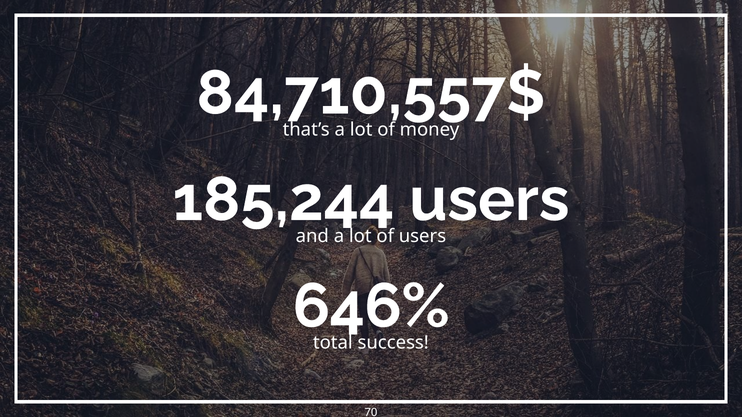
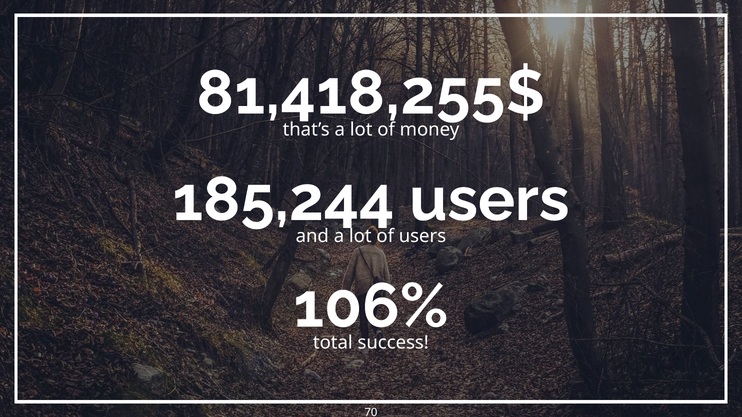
84,710,557$: 84,710,557$ -> 81,418,255$
646%: 646% -> 106%
